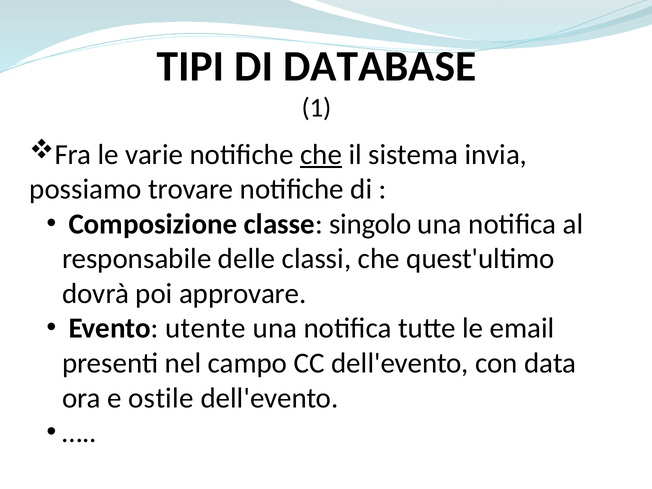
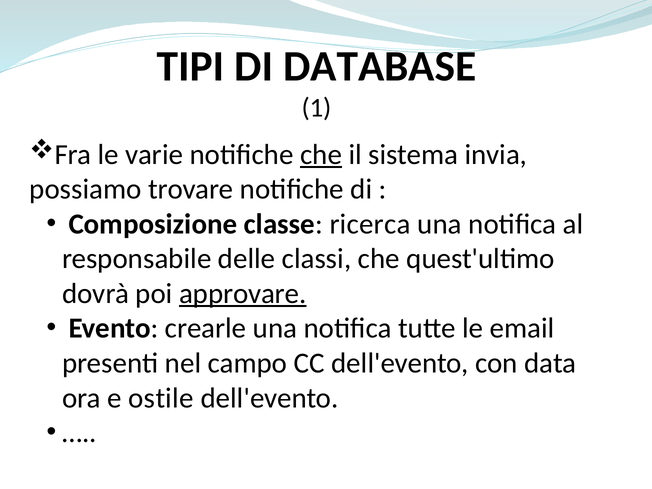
singolo: singolo -> ricerca
approvare underline: none -> present
utente: utente -> crearle
